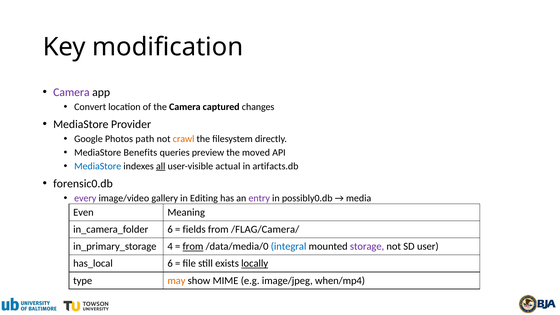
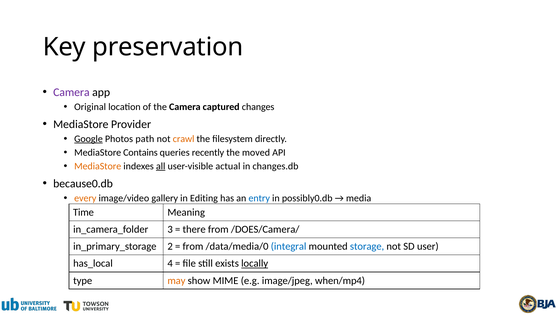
modification: modification -> preservation
Convert: Convert -> Original
Google underline: none -> present
Benefits: Benefits -> Contains
preview: preview -> recently
MediaStore at (98, 166) colour: blue -> orange
artifacts.db: artifacts.db -> changes.db
forensic0.db: forensic0.db -> because0.db
every colour: purple -> orange
entry colour: purple -> blue
Even: Even -> Time
6 at (170, 229): 6 -> 3
fields: fields -> there
/FLAG/Camera/: /FLAG/Camera/ -> /DOES/Camera/
4: 4 -> 2
from at (193, 246) underline: present -> none
storage colour: purple -> blue
6 at (170, 264): 6 -> 4
